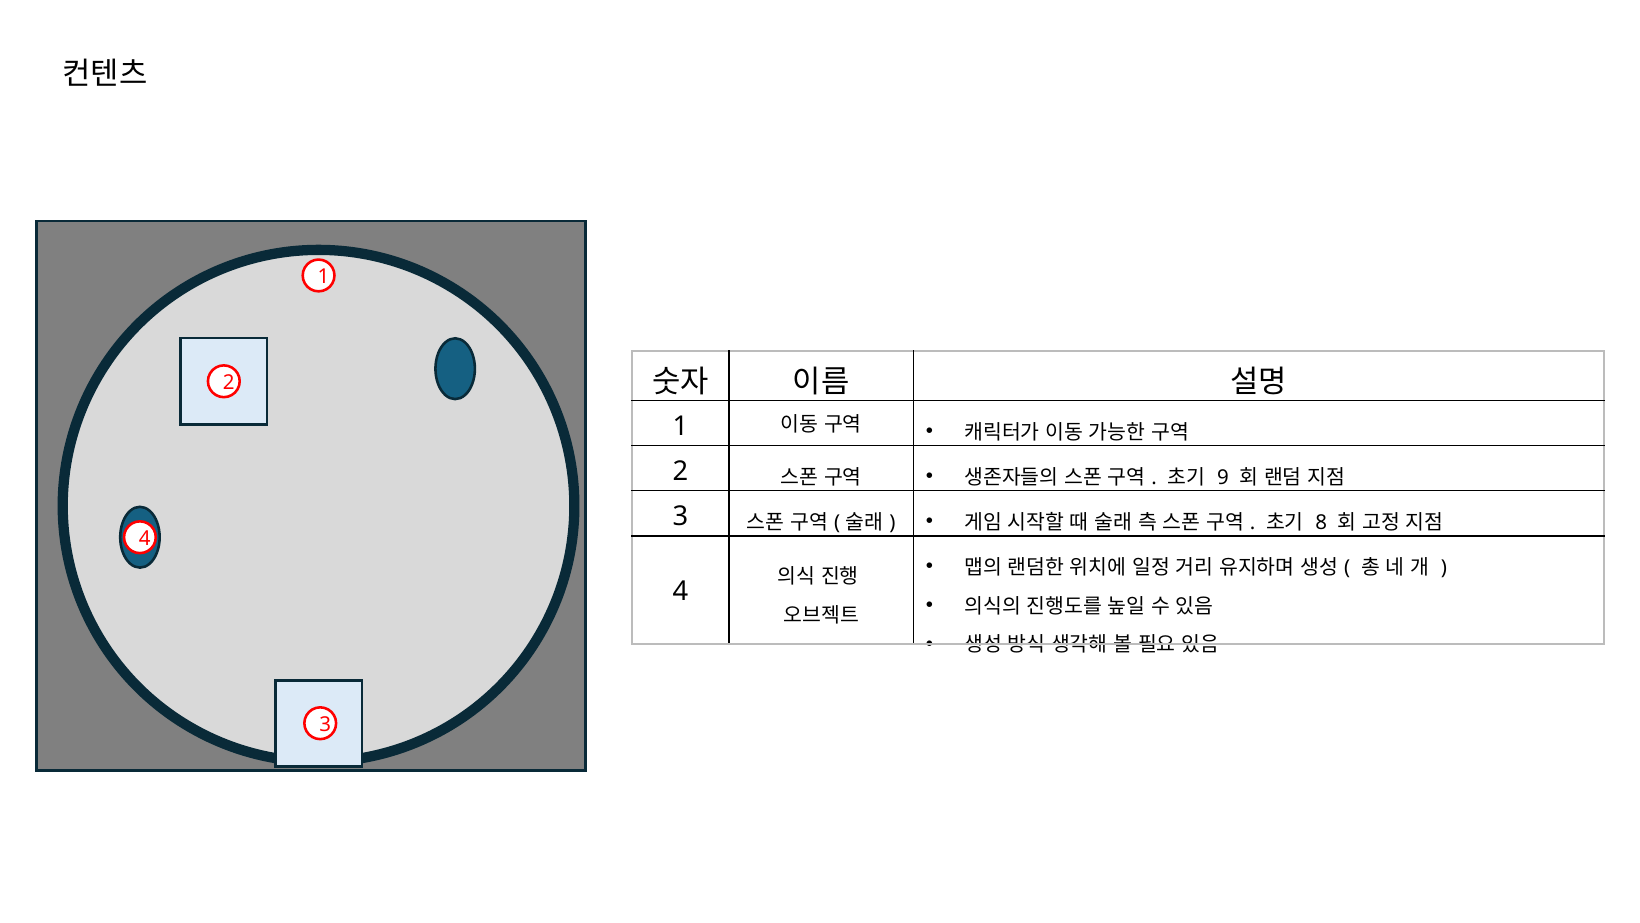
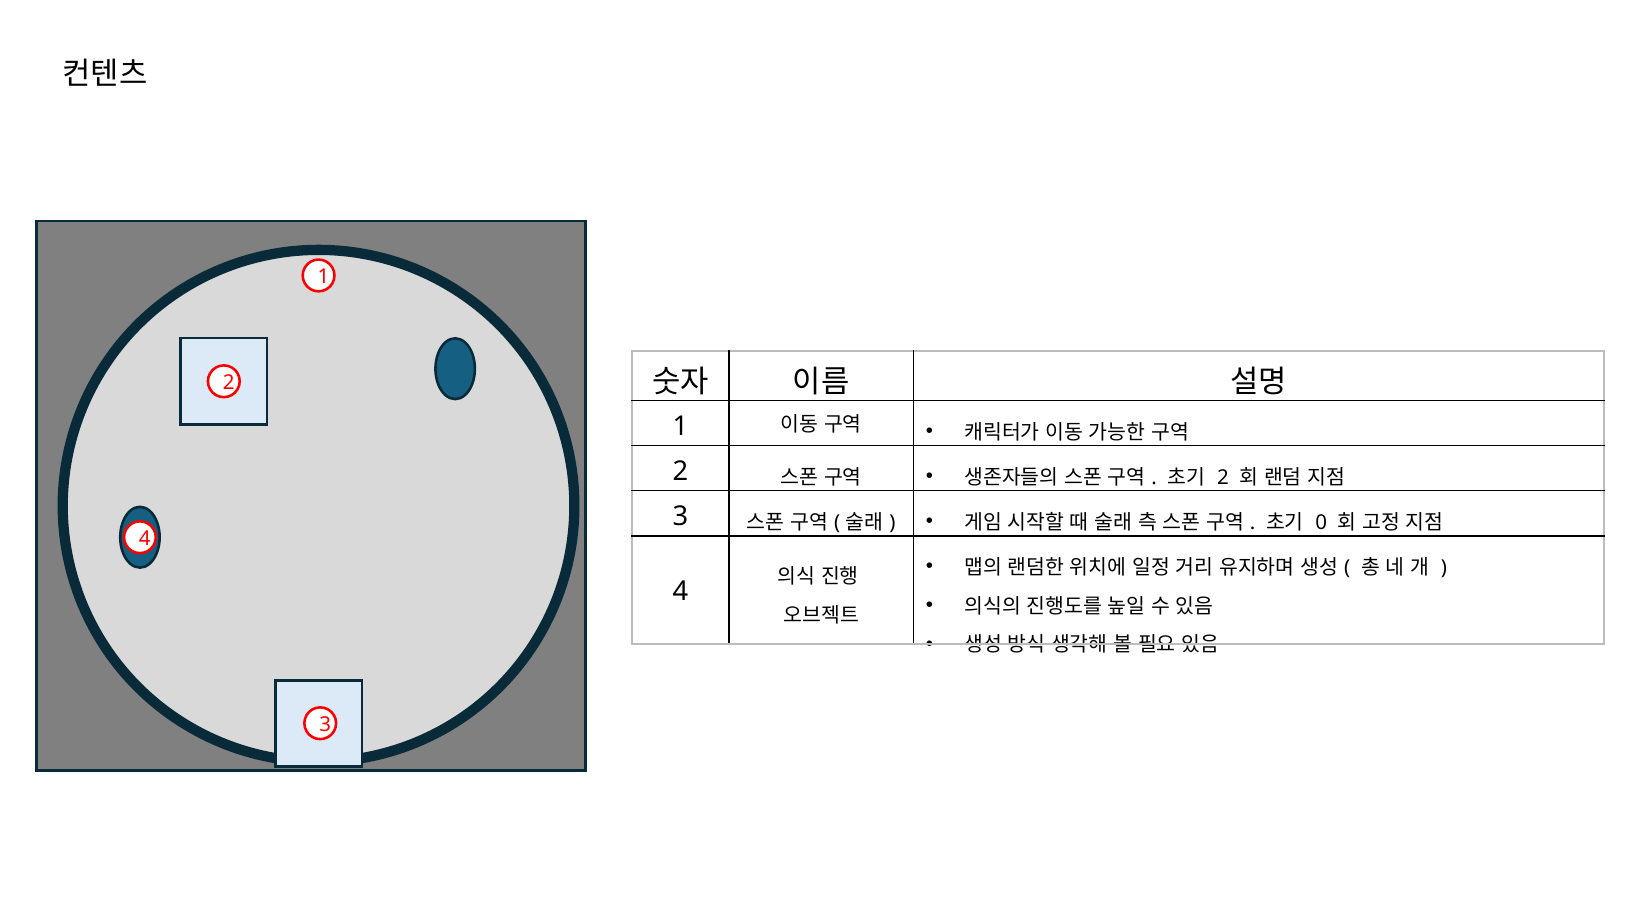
9 at (1223, 477): 9 -> 2
8: 8 -> 0
